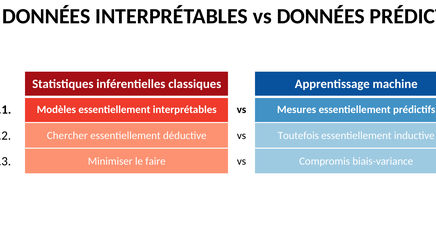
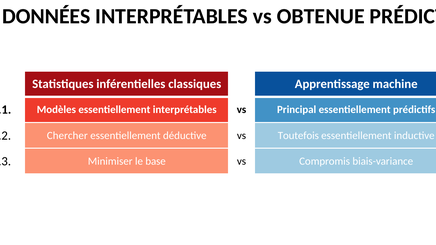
vs DONNÉES: DONNÉES -> OBTENUE
Mesures: Mesures -> Principal
faire: faire -> base
